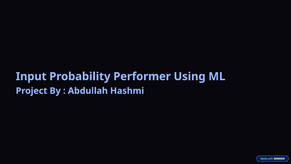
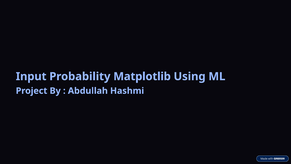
Performer: Performer -> Matplotlib
